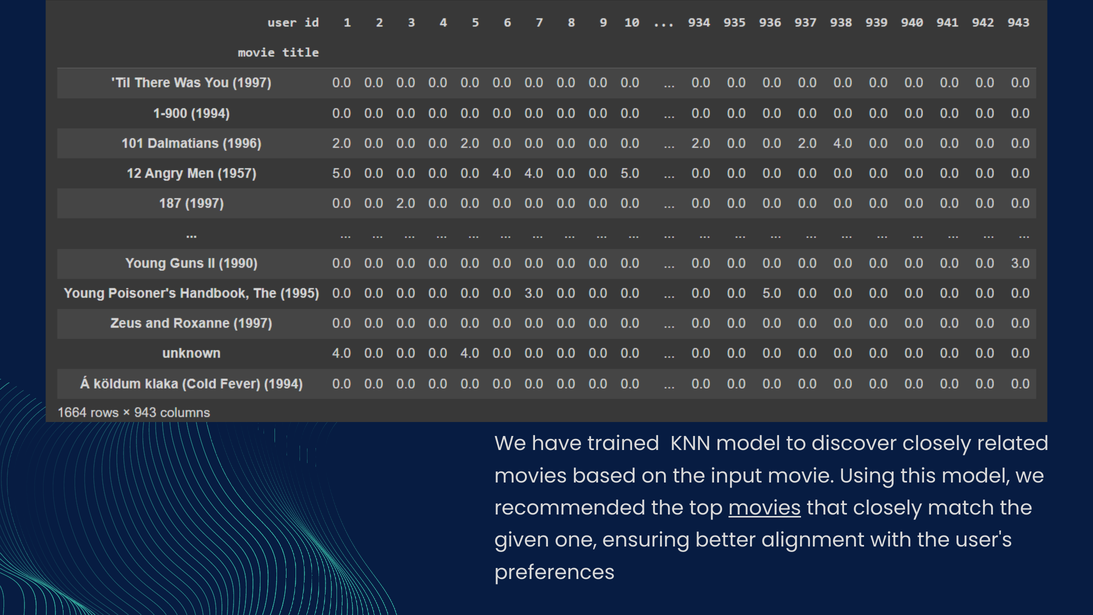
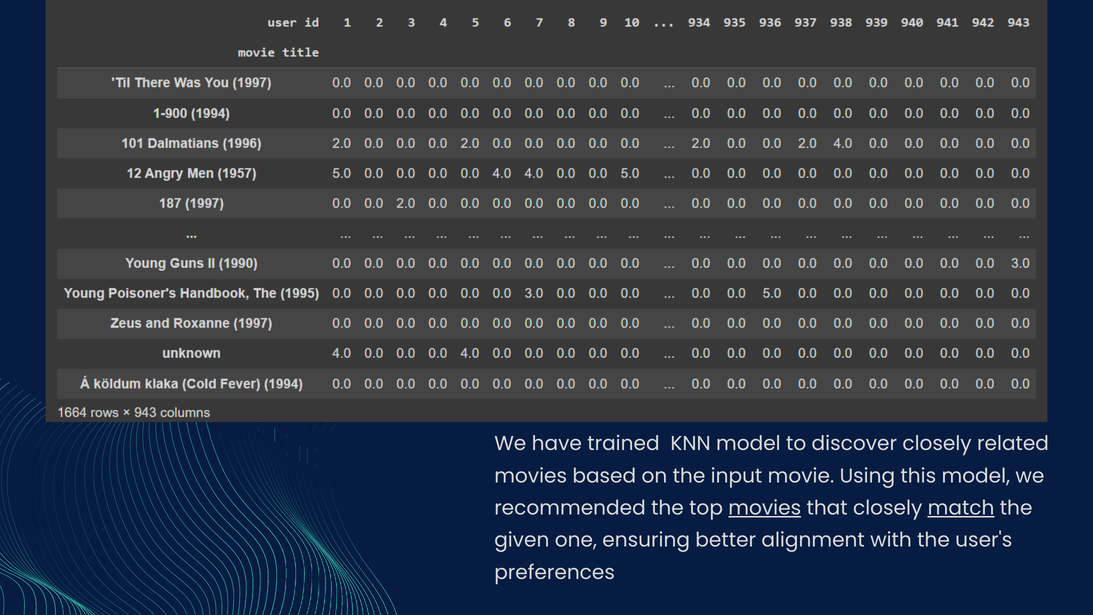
match underline: none -> present
